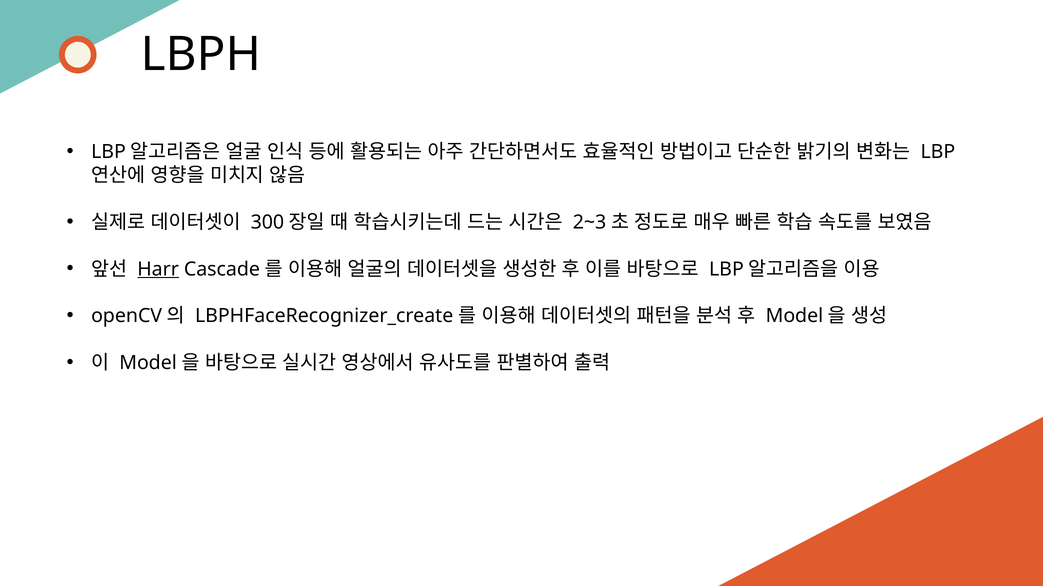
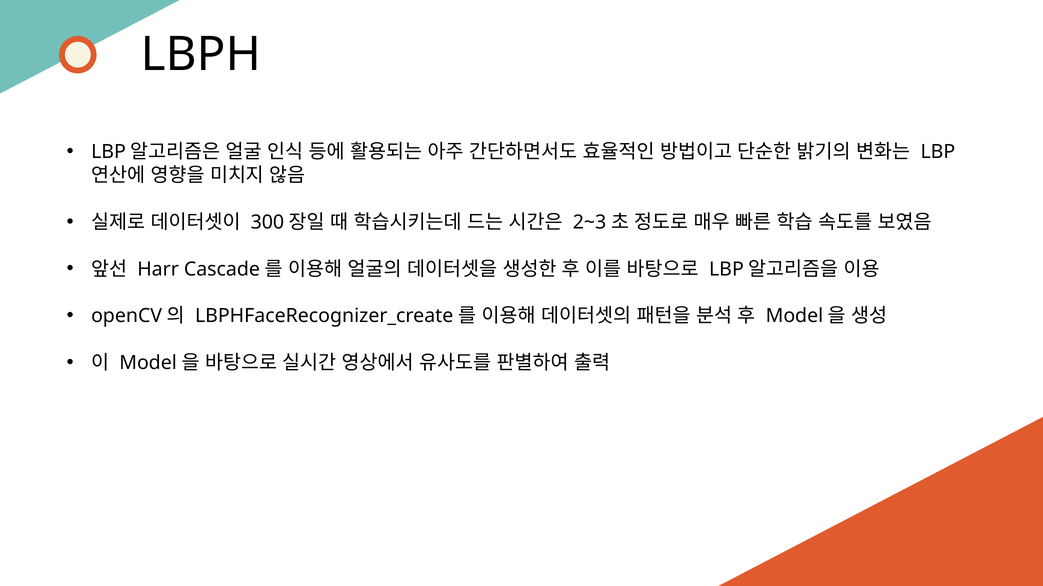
Harr underline: present -> none
